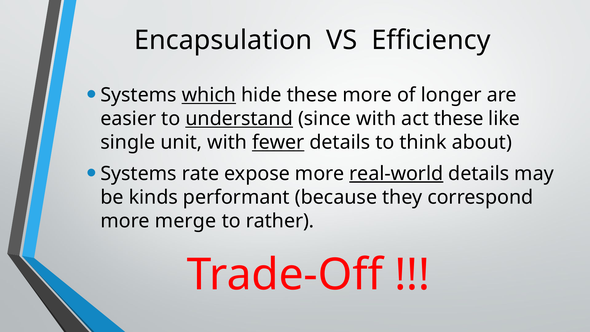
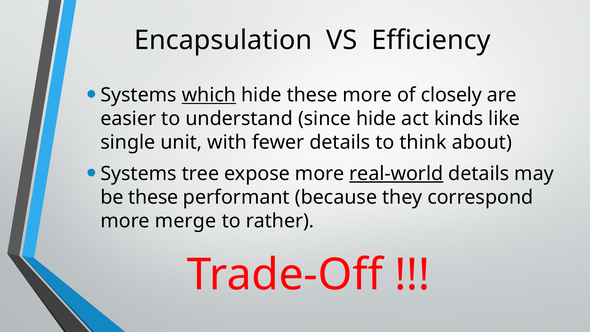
longer: longer -> closely
understand underline: present -> none
since with: with -> hide
act these: these -> kinds
fewer underline: present -> none
rate: rate -> tree
be kinds: kinds -> these
